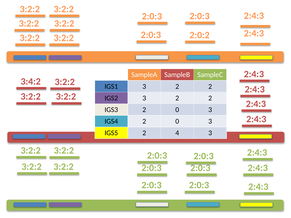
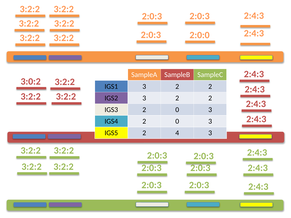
2:0:2: 2:0:2 -> 2:0:0
3:4:2: 3:4:2 -> 3:0:2
